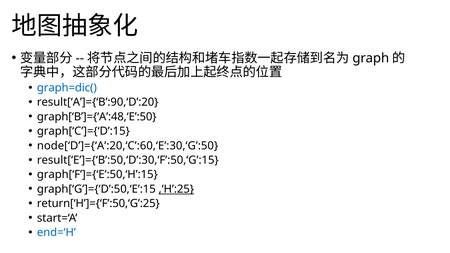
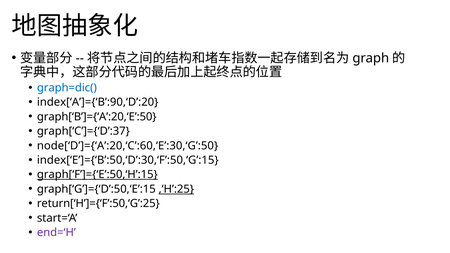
result[‘A’]={‘B’:90,‘D’:20: result[‘A’]={‘B’:90,‘D’:20 -> index[‘A’]={‘B’:90,‘D’:20
graph[‘B’]={‘A’:48,‘E’:50: graph[‘B’]={‘A’:48,‘E’:50 -> graph[‘B’]={‘A’:20,‘E’:50
graph[‘C’]={‘D’:15: graph[‘C’]={‘D’:15 -> graph[‘C’]={‘D’:37
result[‘E’]={‘B’:50,‘D’:30,‘F’:50,‘G’:15: result[‘E’]={‘B’:50,‘D’:30,‘F’:50,‘G’:15 -> index[‘E’]={‘B’:50,‘D’:30,‘F’:50,‘G’:15
graph[‘F’]={‘E’:50,‘H’:15 underline: none -> present
end=‘H colour: blue -> purple
